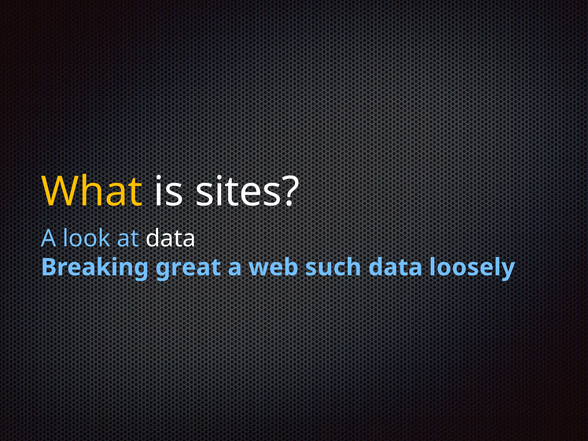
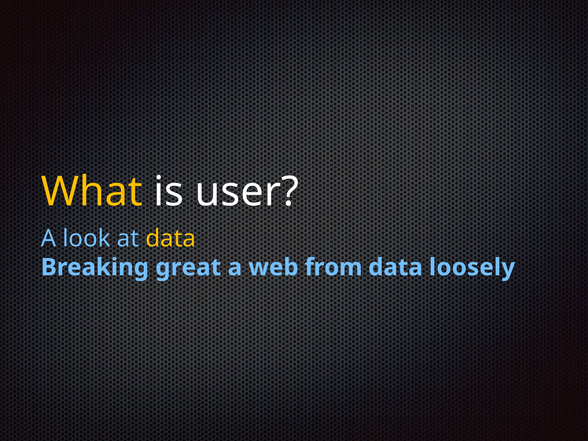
sites: sites -> user
data at (171, 238) colour: white -> yellow
such: such -> from
